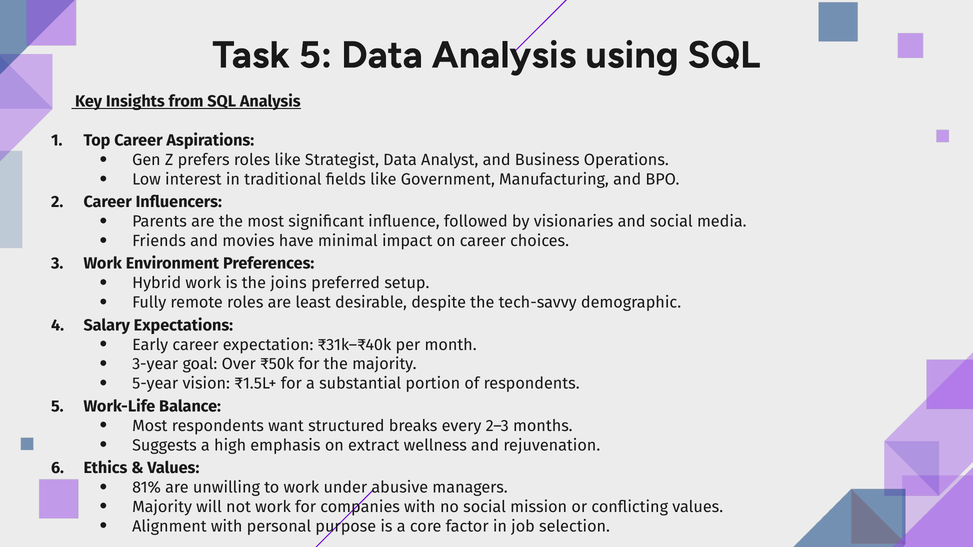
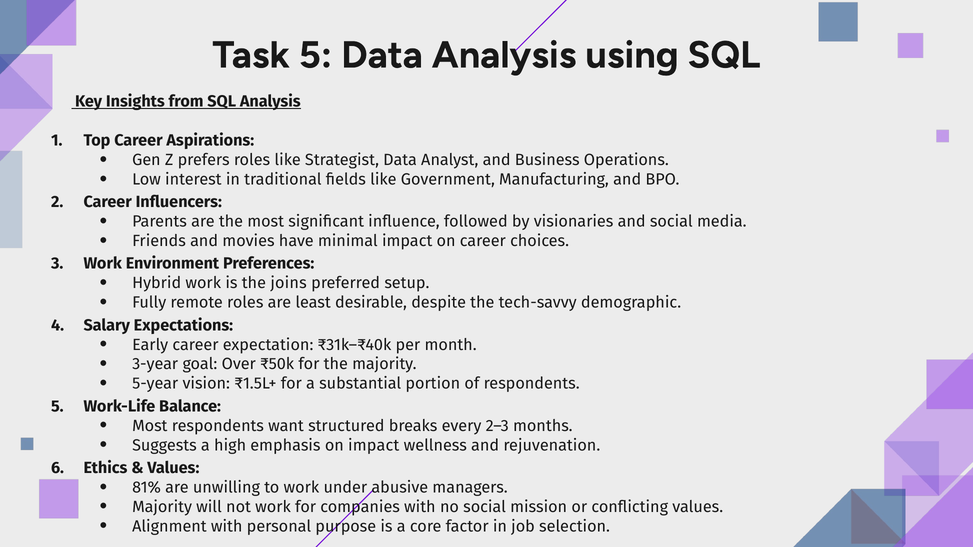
on extract: extract -> impact
